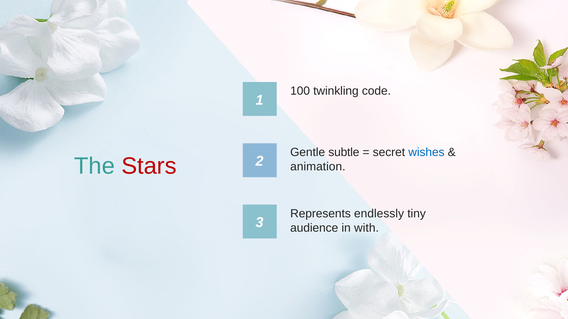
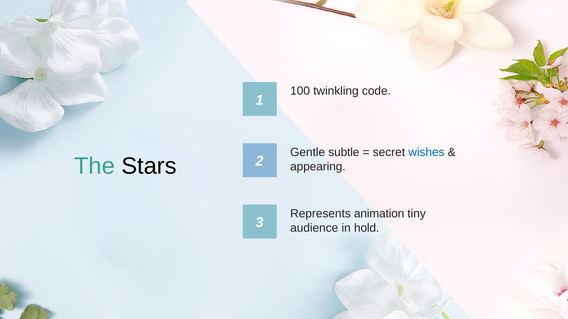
Stars colour: red -> black
animation: animation -> appearing
endlessly: endlessly -> animation
with: with -> hold
